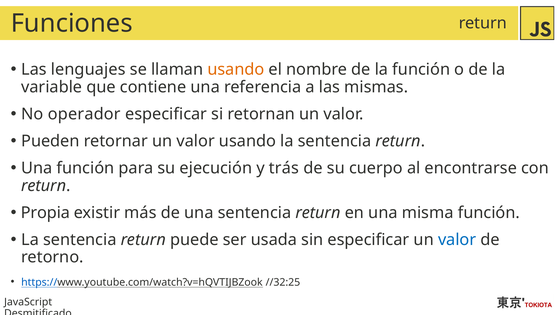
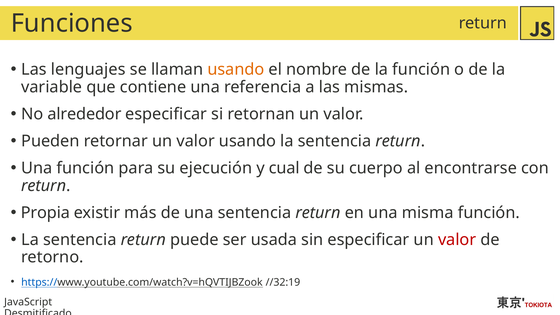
operador: operador -> alrededor
trás: trás -> cual
valor at (457, 240) colour: blue -> red
//32:25: //32:25 -> //32:19
